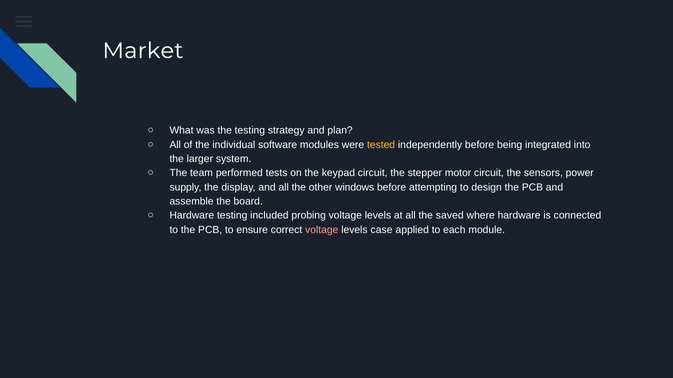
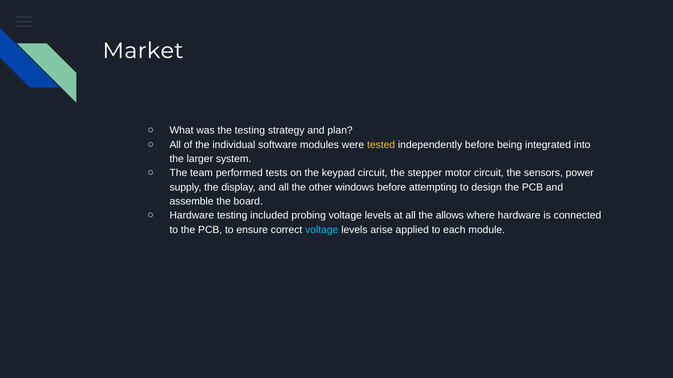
saved: saved -> allows
voltage at (322, 230) colour: pink -> light blue
case: case -> arise
